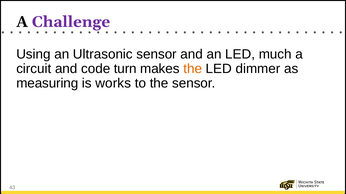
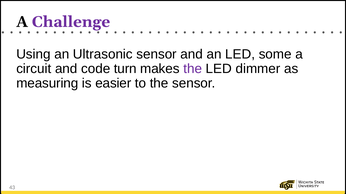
much: much -> some
the at (193, 69) colour: orange -> purple
works: works -> easier
